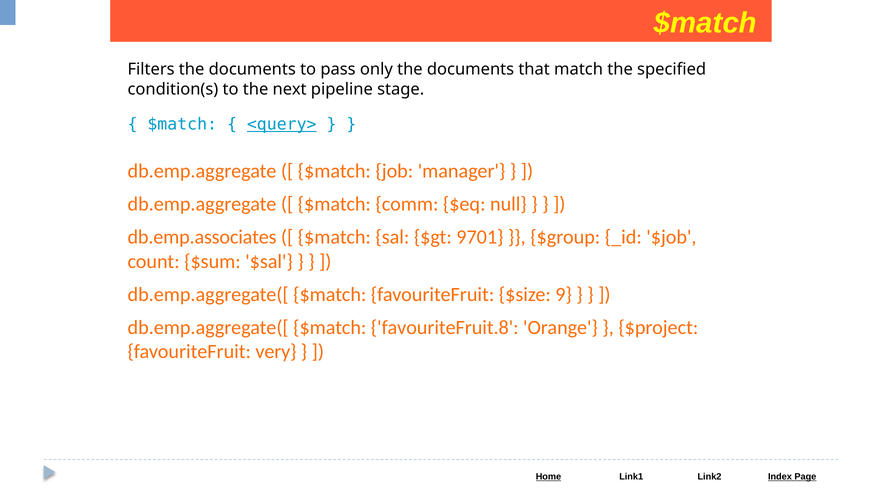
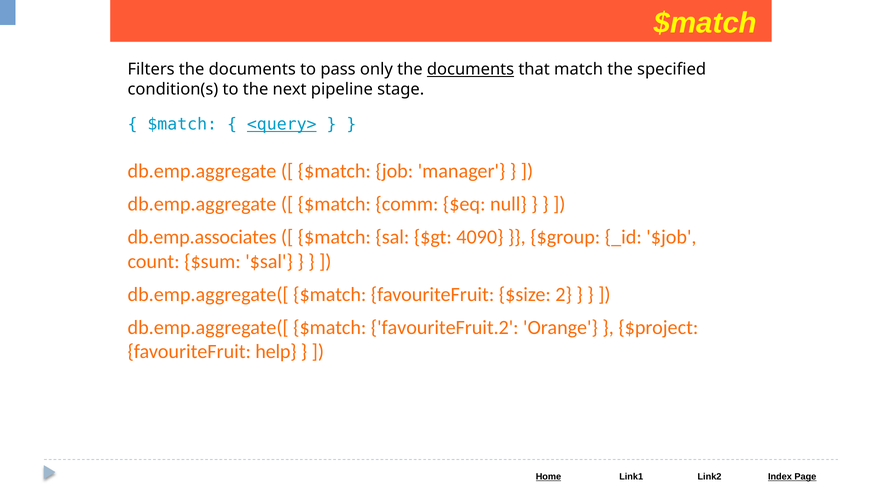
documents at (471, 69) underline: none -> present
9701: 9701 -> 4090
9: 9 -> 2
favouriteFruit.8: favouriteFruit.8 -> favouriteFruit.2
very: very -> help
